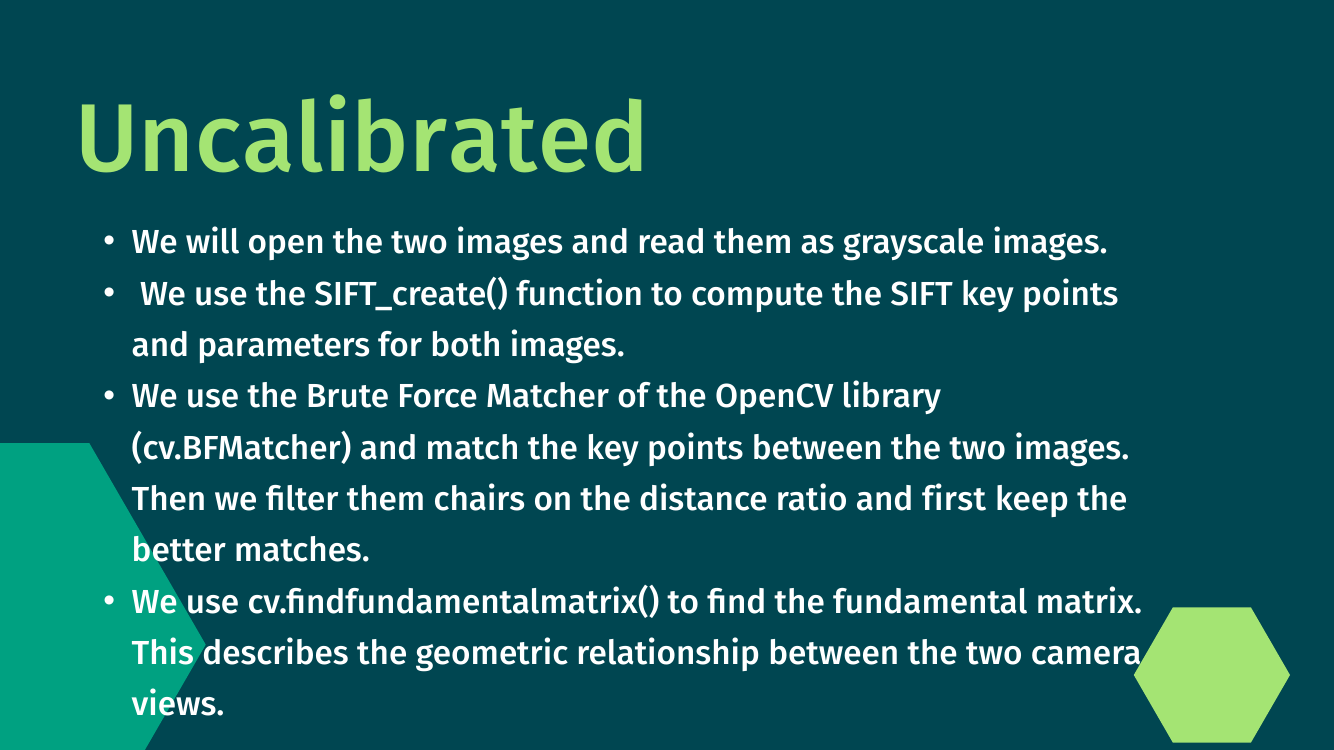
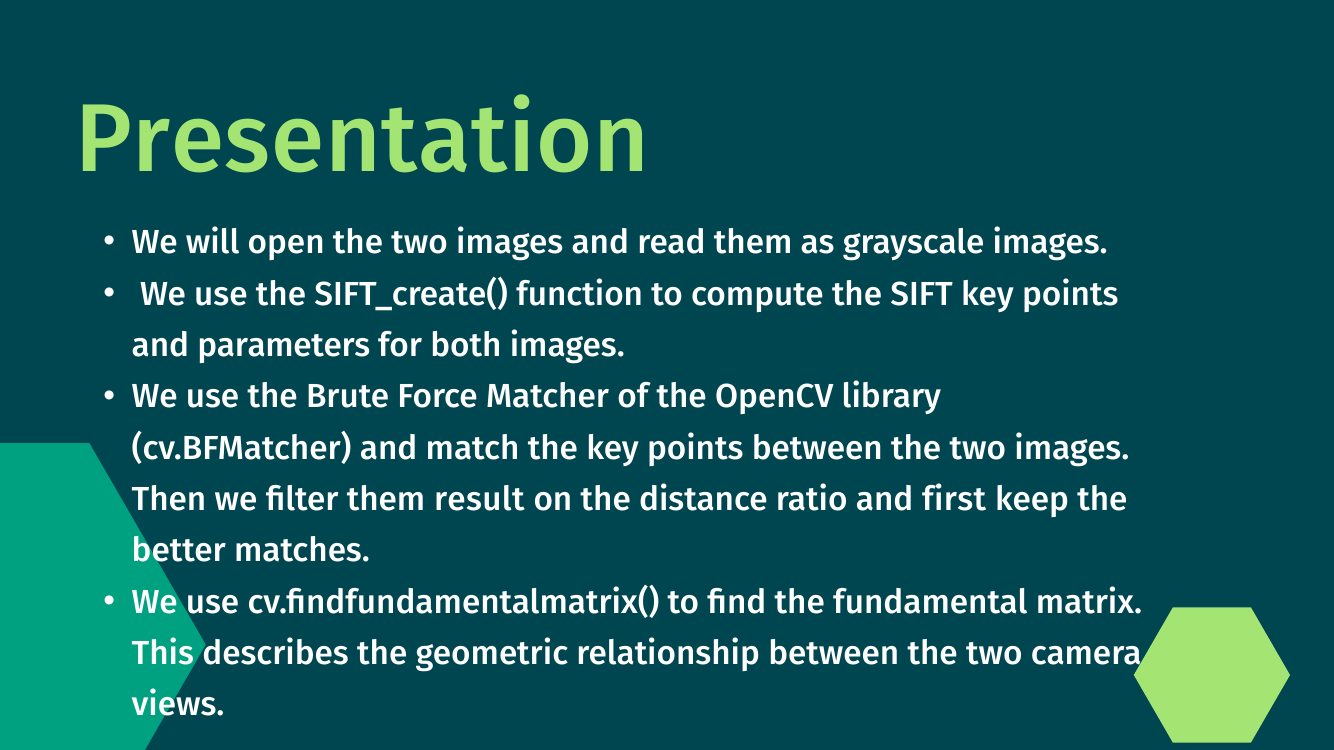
Uncalibrated: Uncalibrated -> Presentation
chairs: chairs -> result
